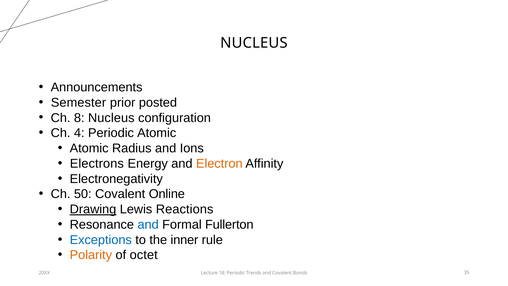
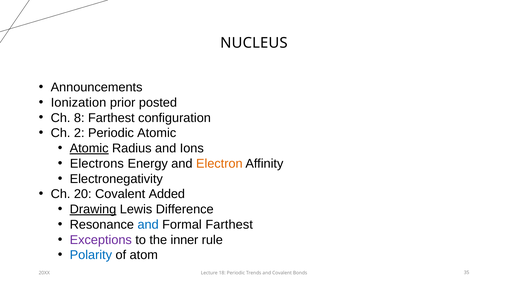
Semester: Semester -> Ionization
8 Nucleus: Nucleus -> Farthest
4: 4 -> 2
Atomic at (89, 148) underline: none -> present
50: 50 -> 20
Online: Online -> Added
Reactions: Reactions -> Difference
Formal Fullerton: Fullerton -> Farthest
Exceptions colour: blue -> purple
Polarity colour: orange -> blue
octet: octet -> atom
